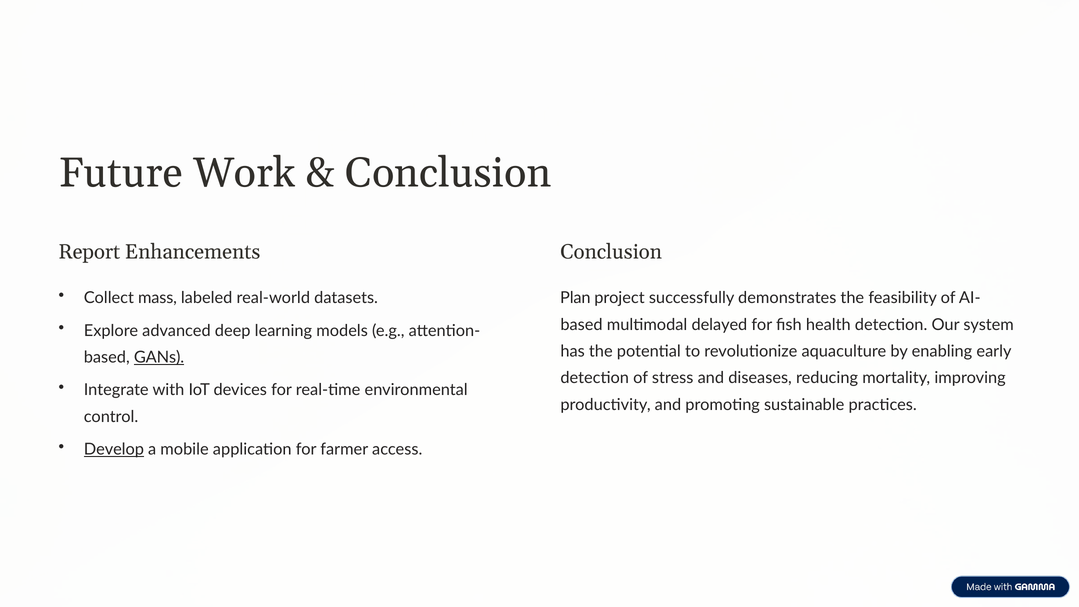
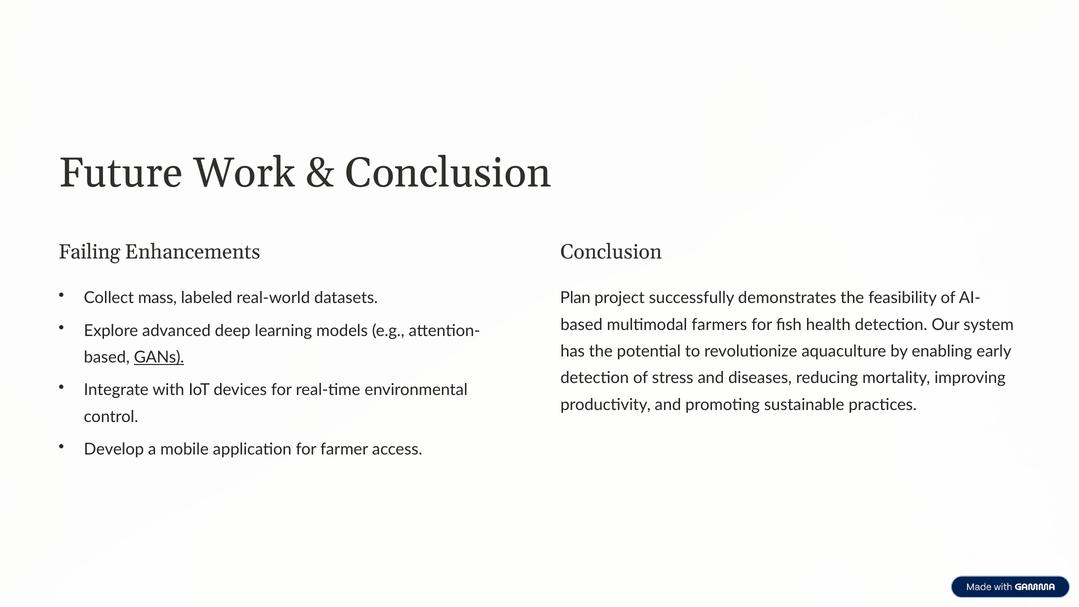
Report: Report -> Failing
delayed: delayed -> farmers
Develop underline: present -> none
